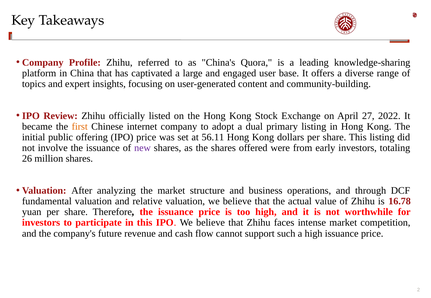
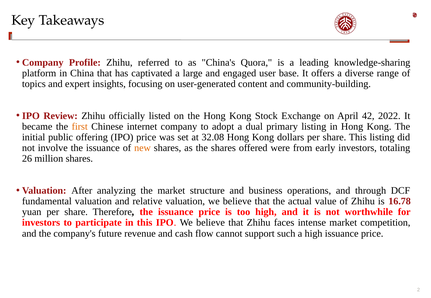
27: 27 -> 42
56.11: 56.11 -> 32.08
new colour: purple -> orange
